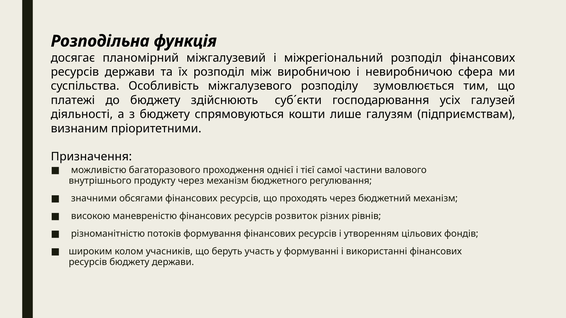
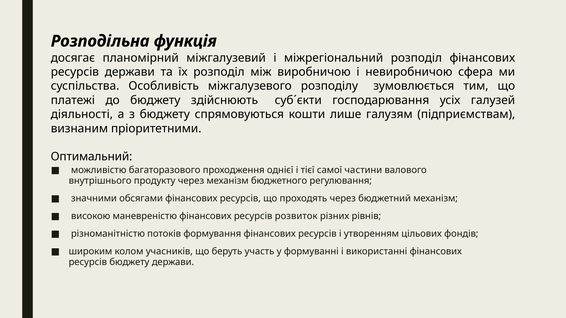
Призначення: Призначення -> Оптимальний
